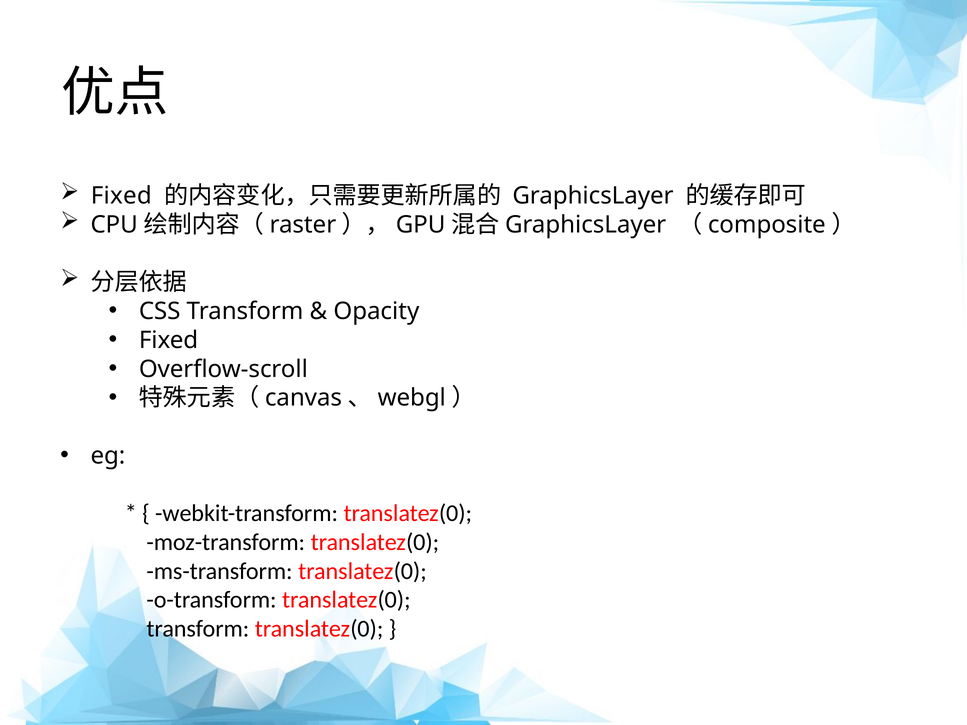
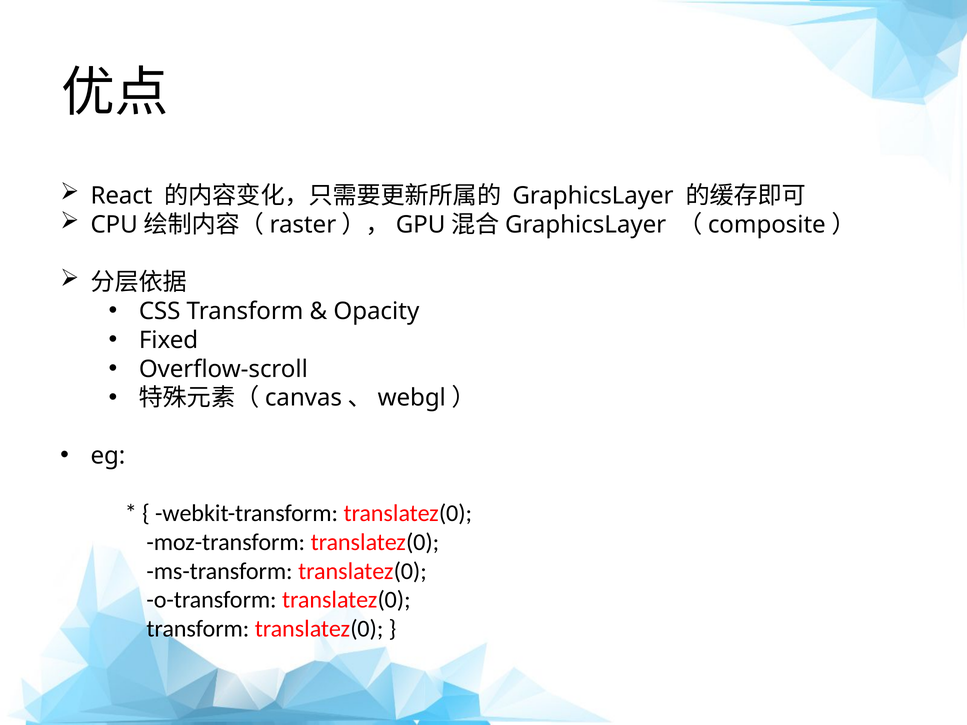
Fixed at (121, 196): Fixed -> React
